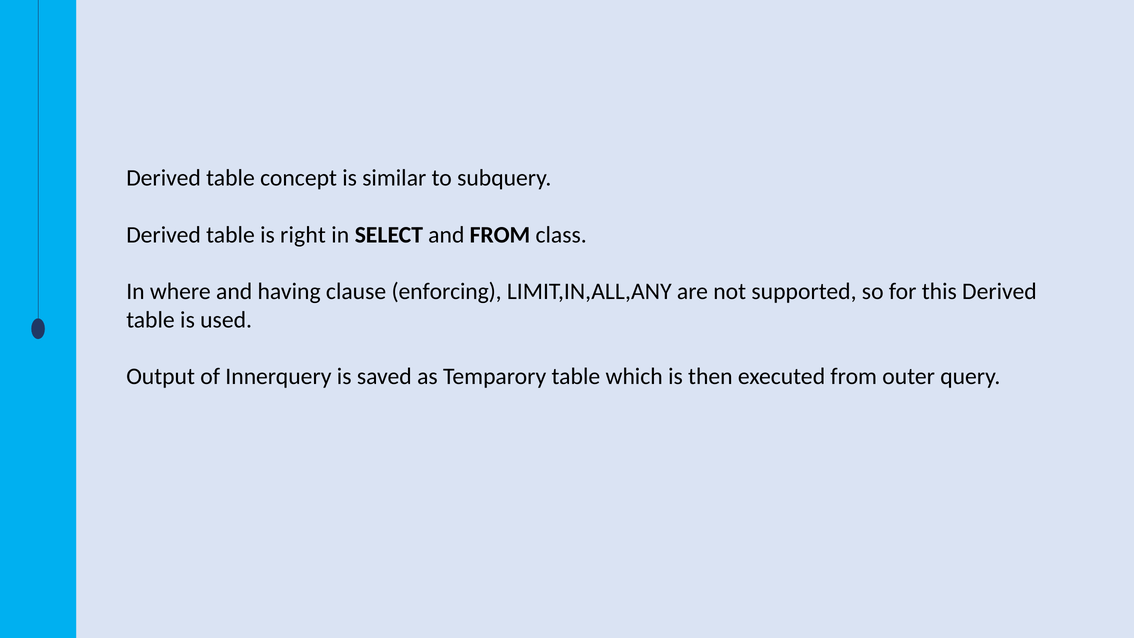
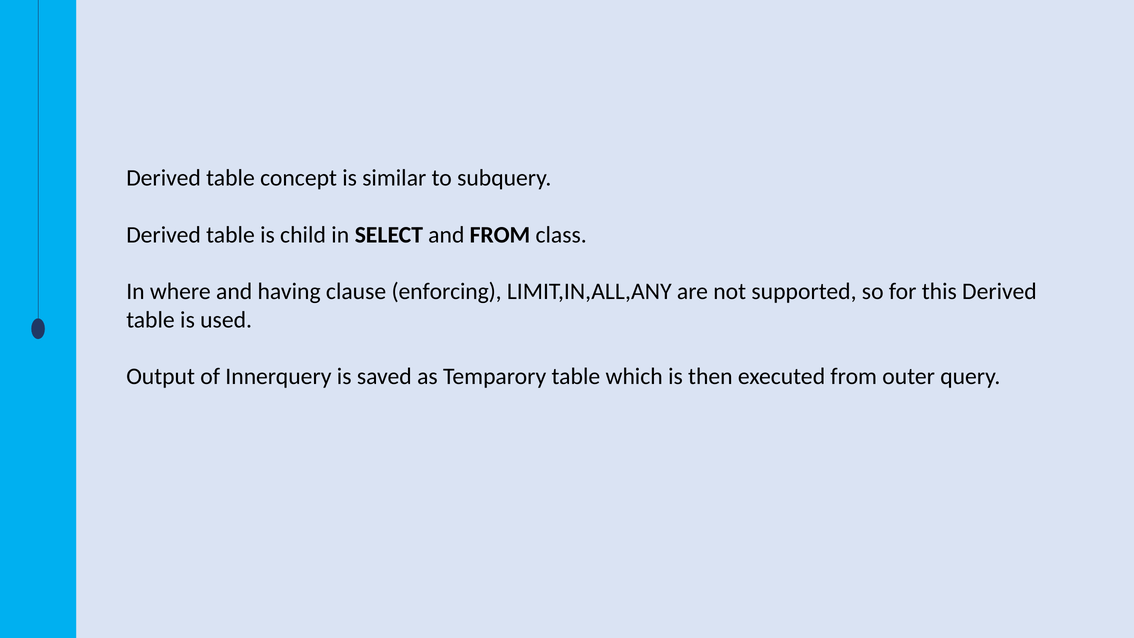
right: right -> child
